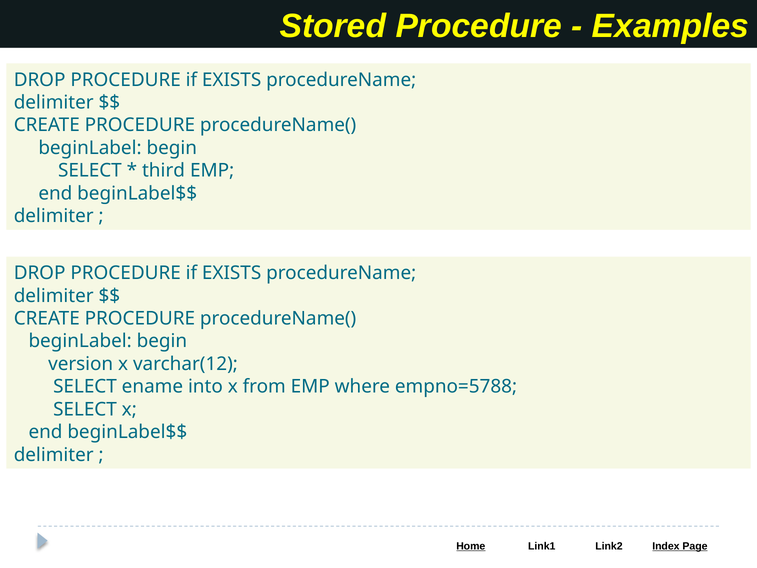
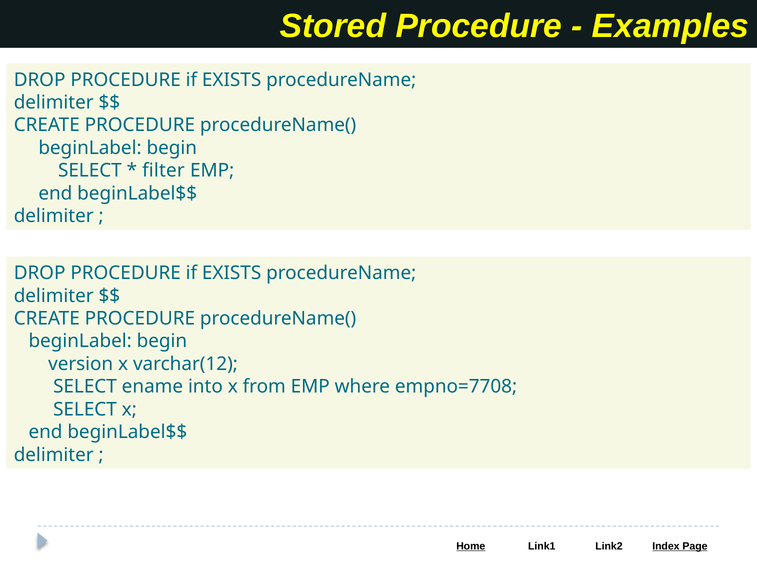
third: third -> filter
empno=5788: empno=5788 -> empno=7708
